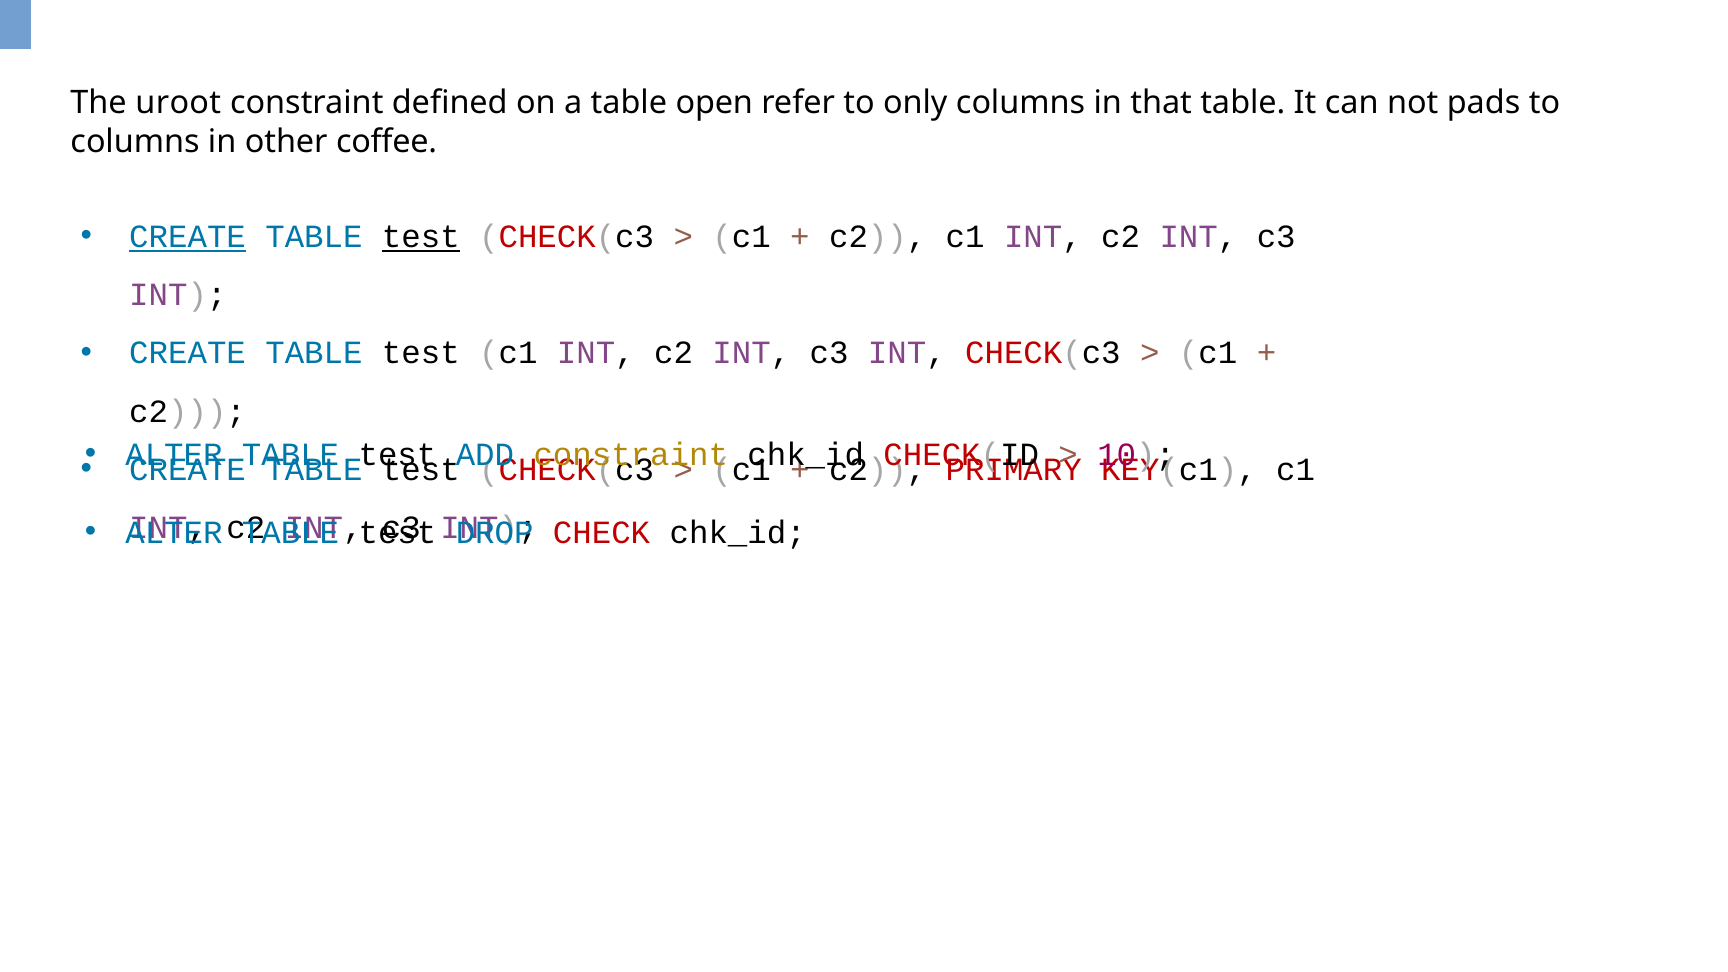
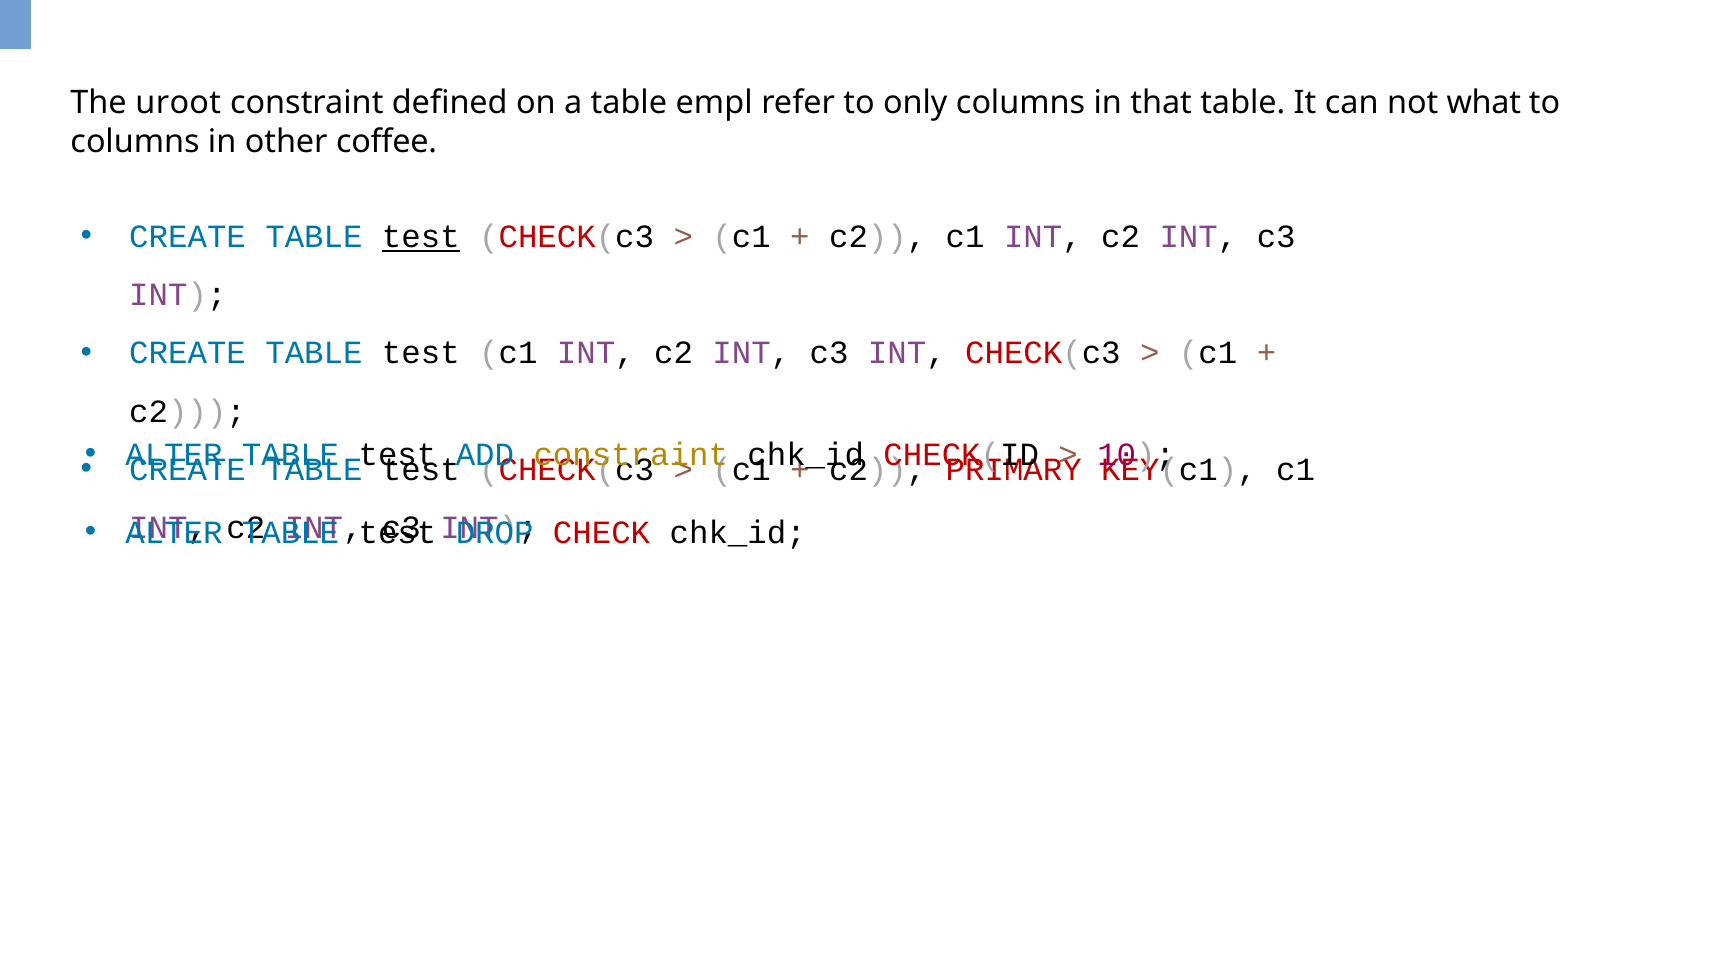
open: open -> empl
pads: pads -> what
CREATE at (188, 237) underline: present -> none
